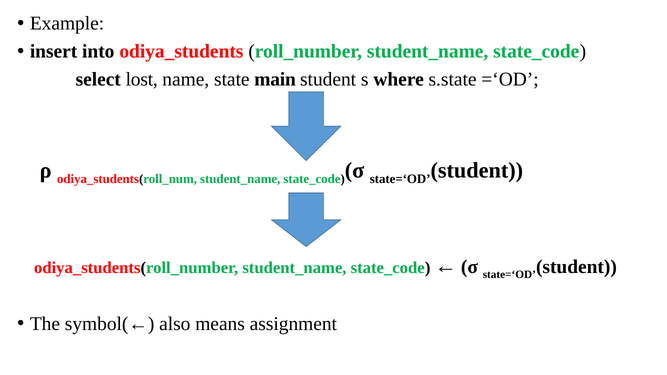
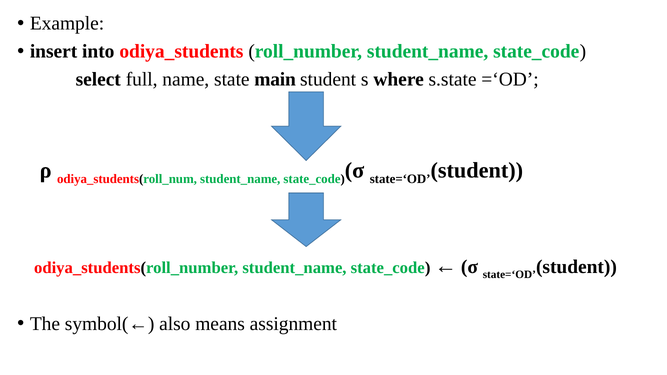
lost: lost -> full
